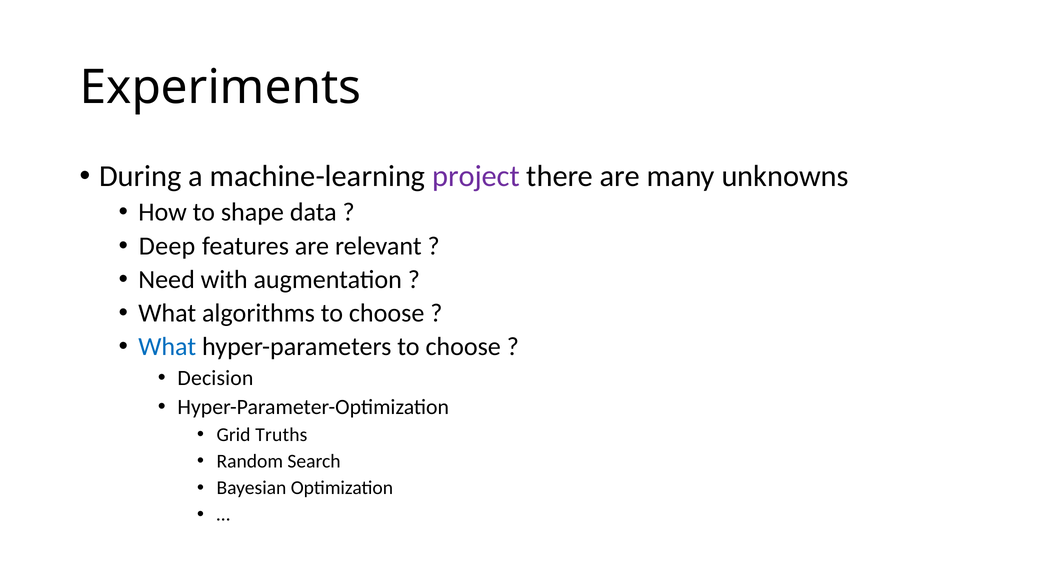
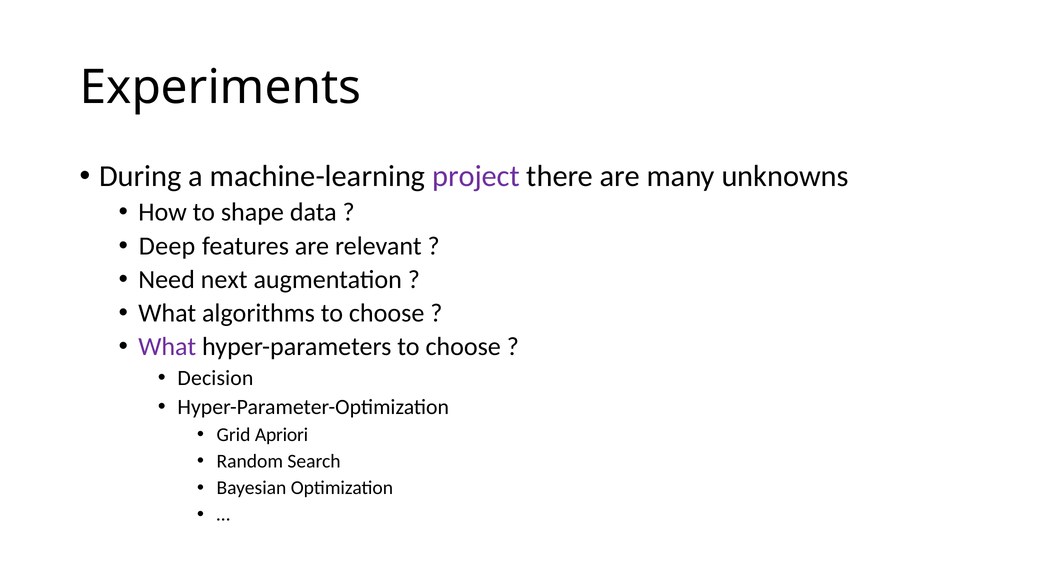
with: with -> next
What at (167, 347) colour: blue -> purple
Truths: Truths -> Apriori
